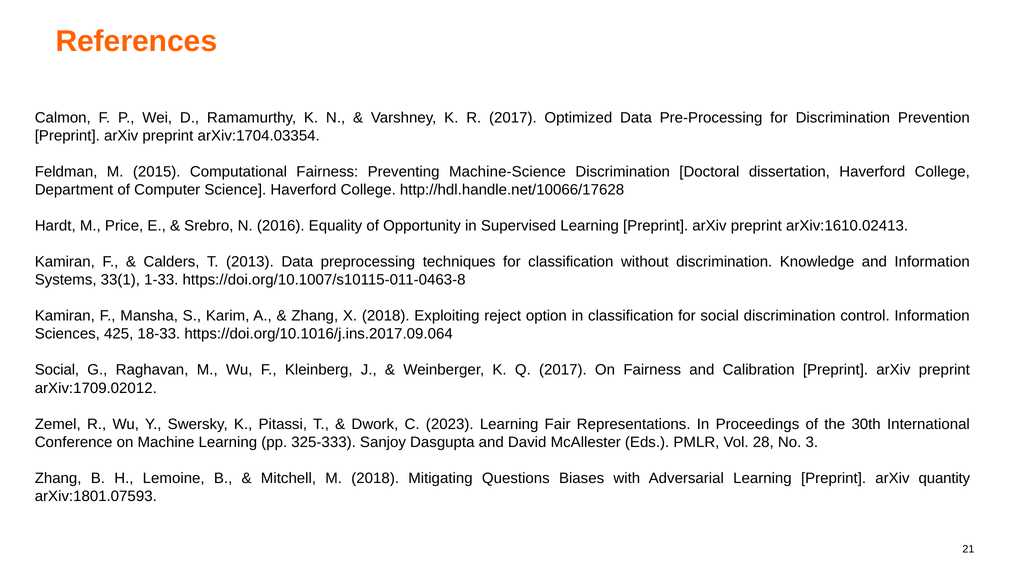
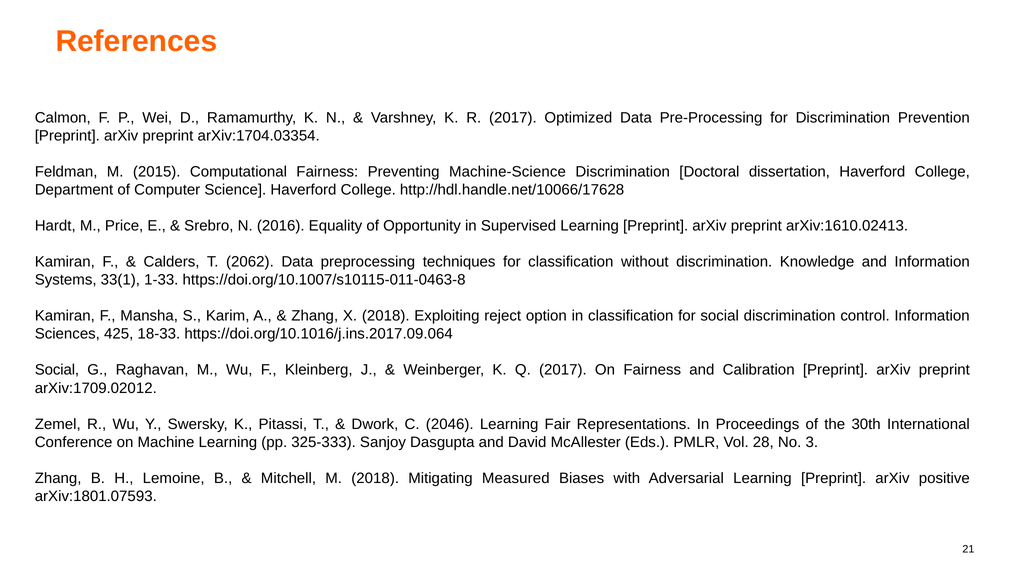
2013: 2013 -> 2062
2023: 2023 -> 2046
Questions: Questions -> Measured
quantity: quantity -> positive
